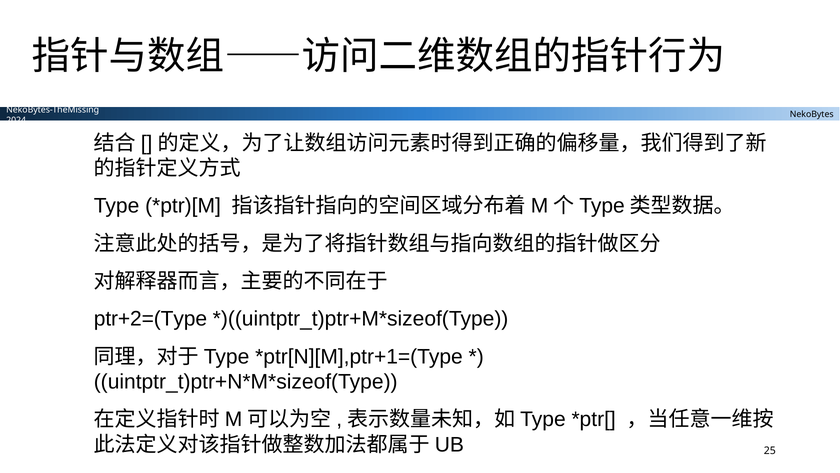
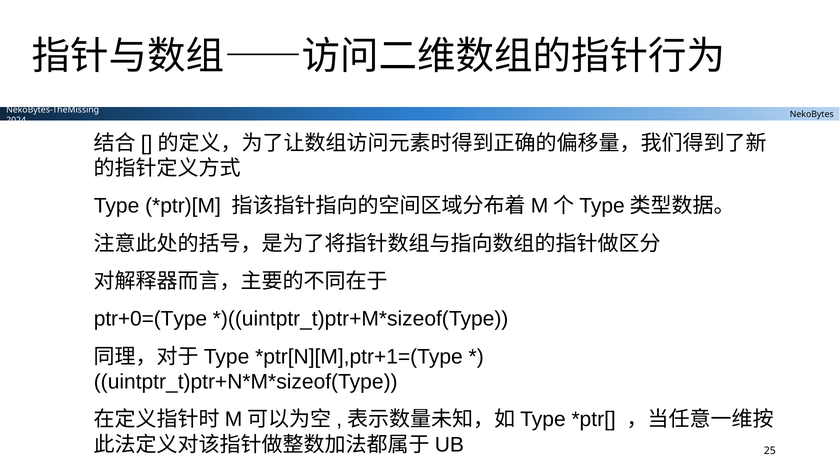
ptr+2=(Type: ptr+2=(Type -> ptr+0=(Type
